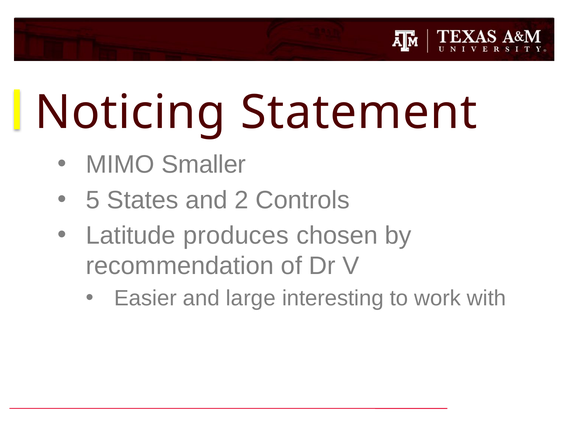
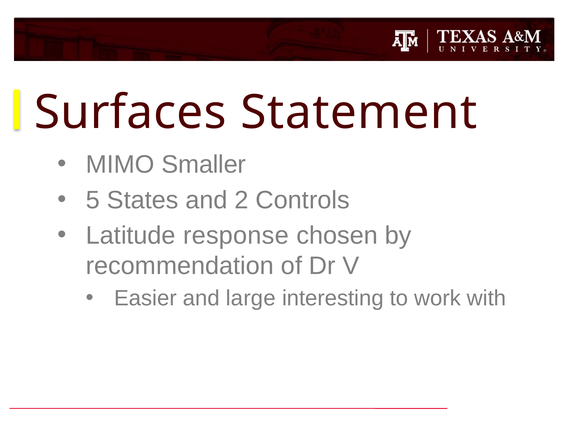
Noticing: Noticing -> Surfaces
produces: produces -> response
